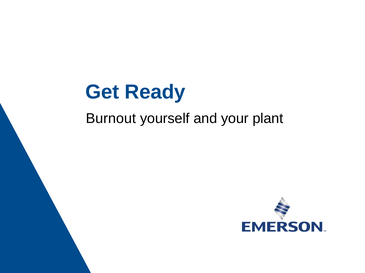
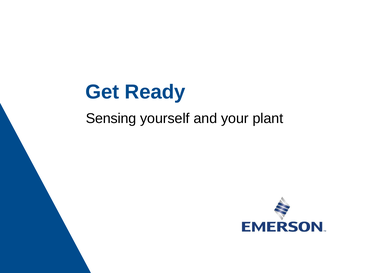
Burnout: Burnout -> Sensing
